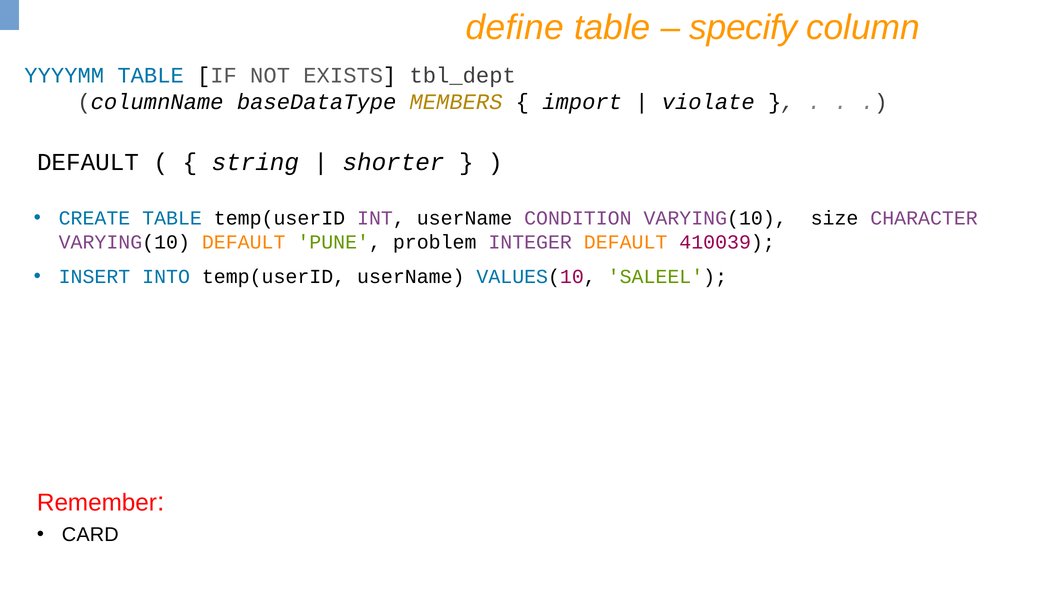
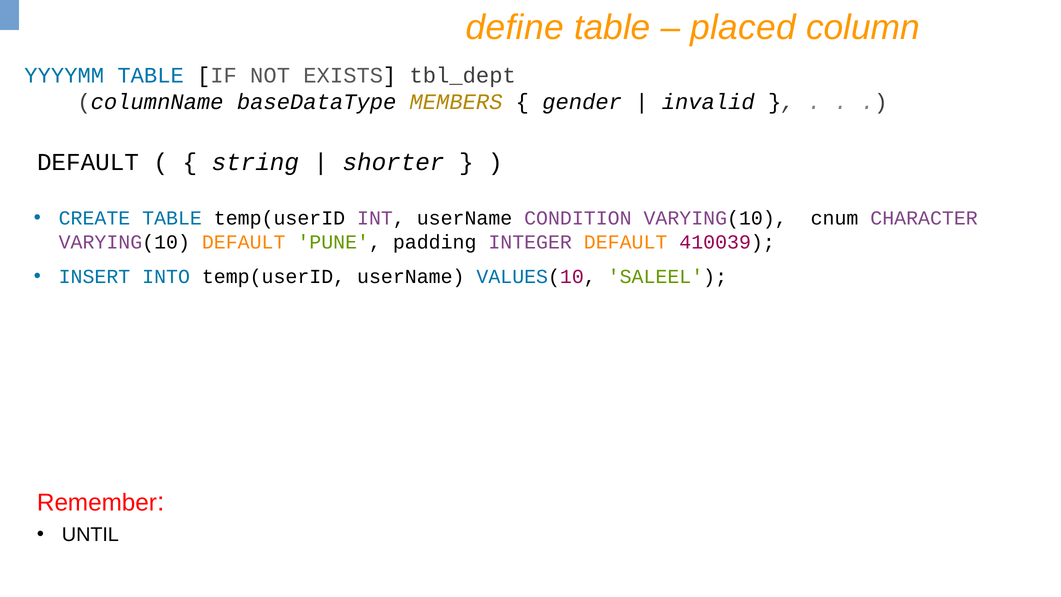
specify: specify -> placed
import: import -> gender
violate: violate -> invalid
size: size -> cnum
problem: problem -> padding
CARD: CARD -> UNTIL
